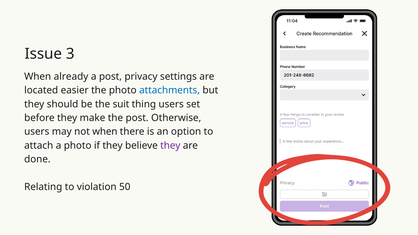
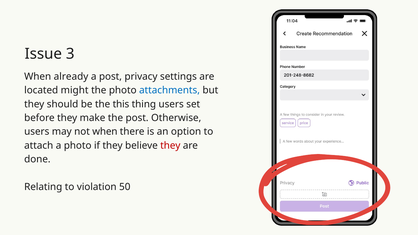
easier: easier -> might
suit: suit -> this
they at (170, 146) colour: purple -> red
